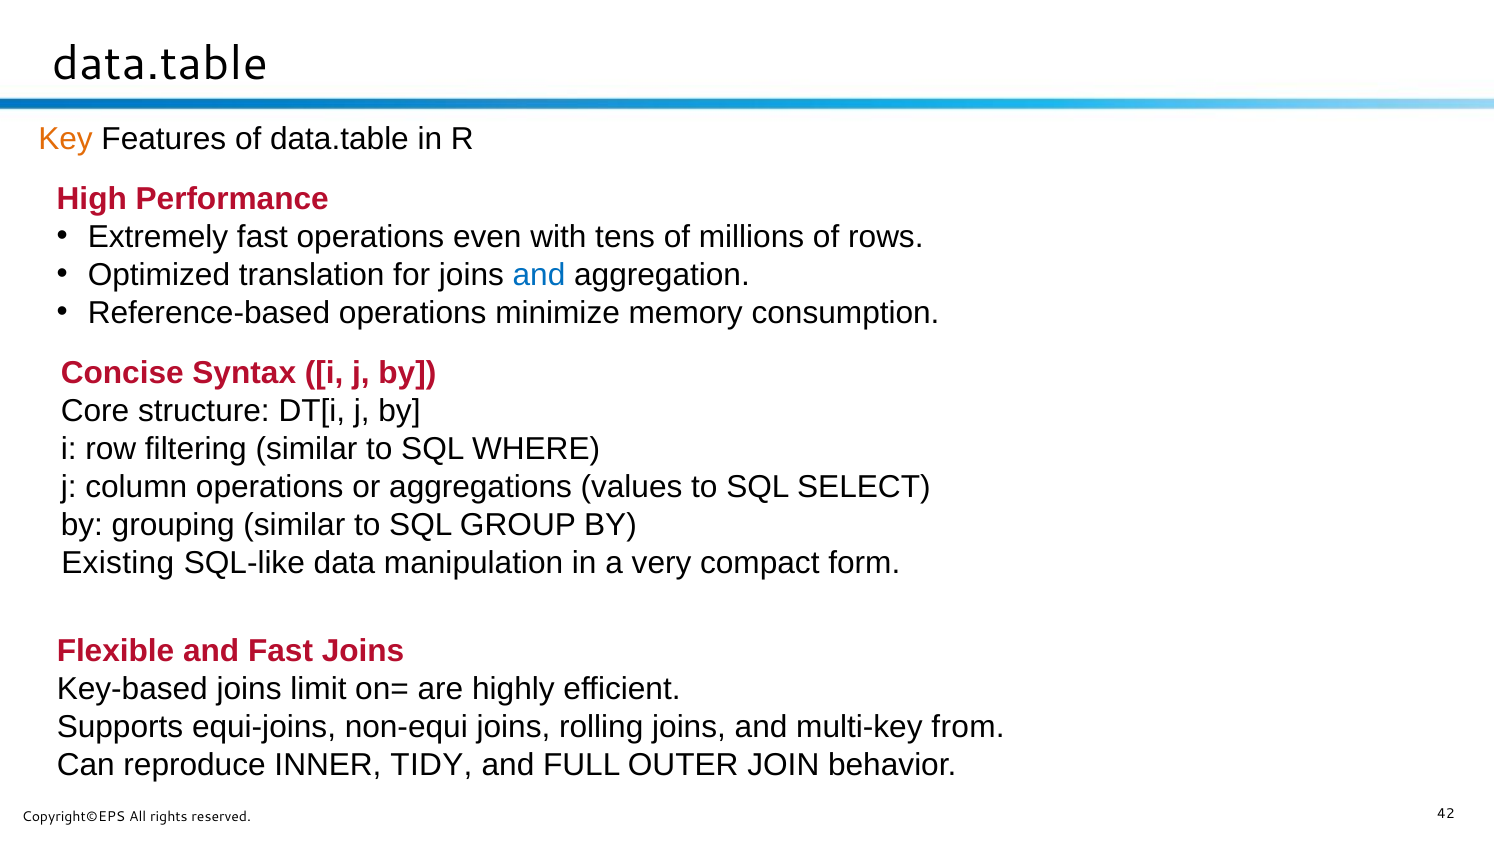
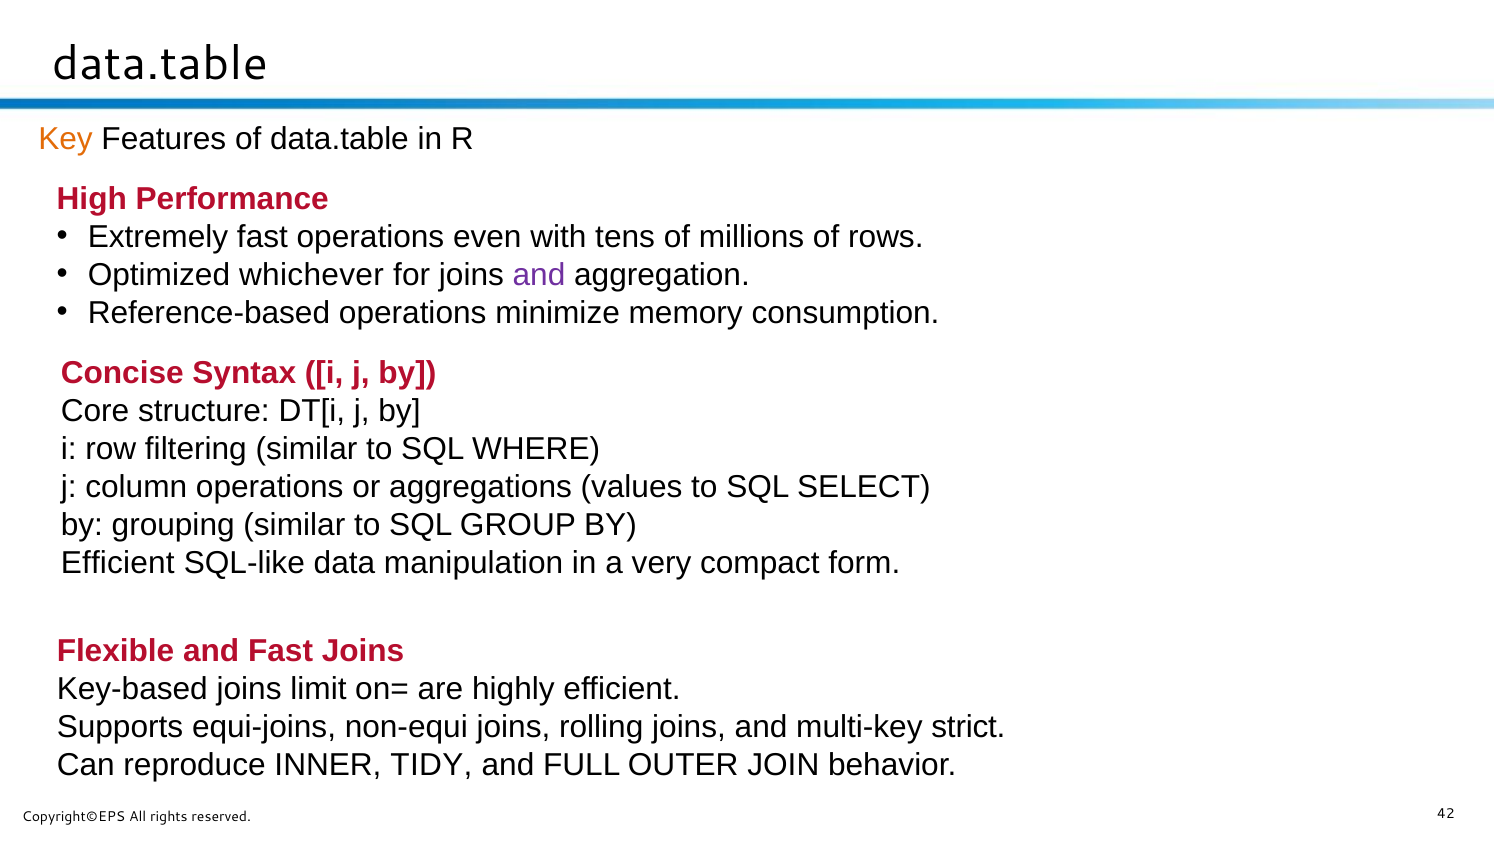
translation: translation -> whichever
and at (539, 275) colour: blue -> purple
Existing at (118, 562): Existing -> Efficient
from: from -> strict
